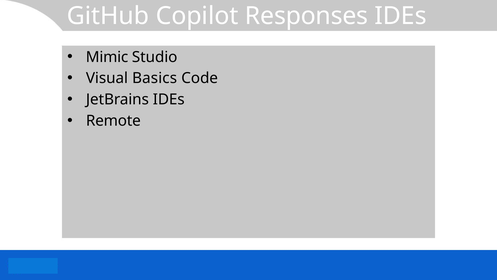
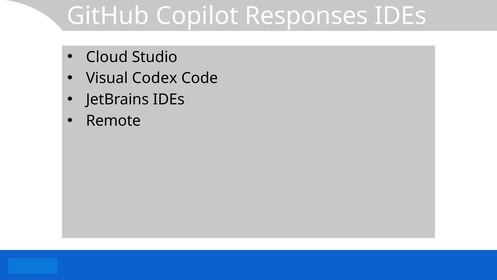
Mimic: Mimic -> Cloud
Basics: Basics -> Codex
